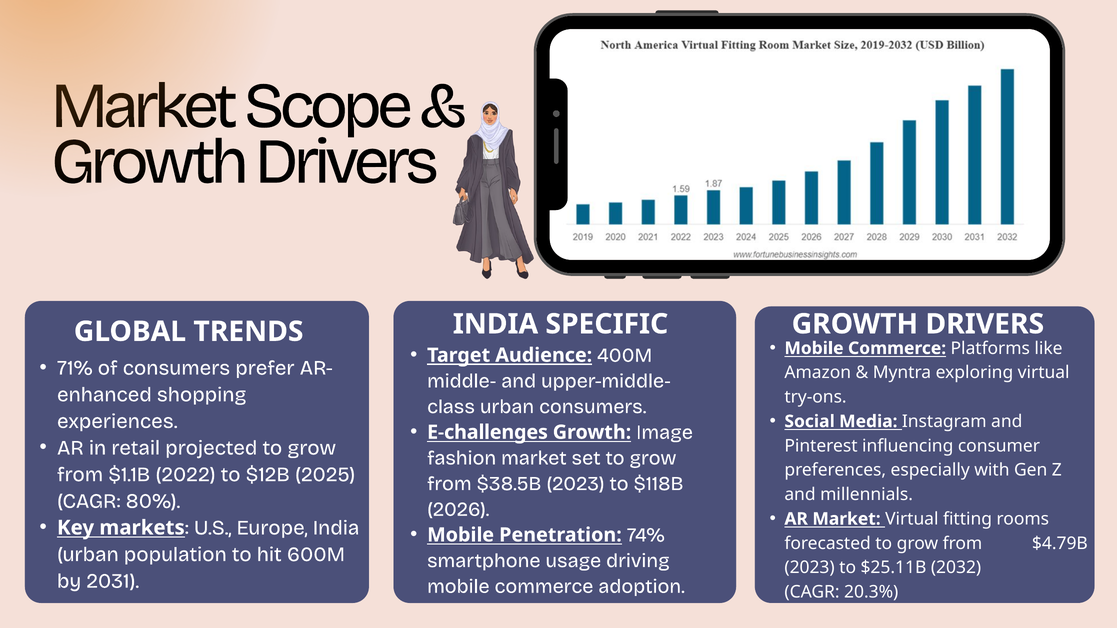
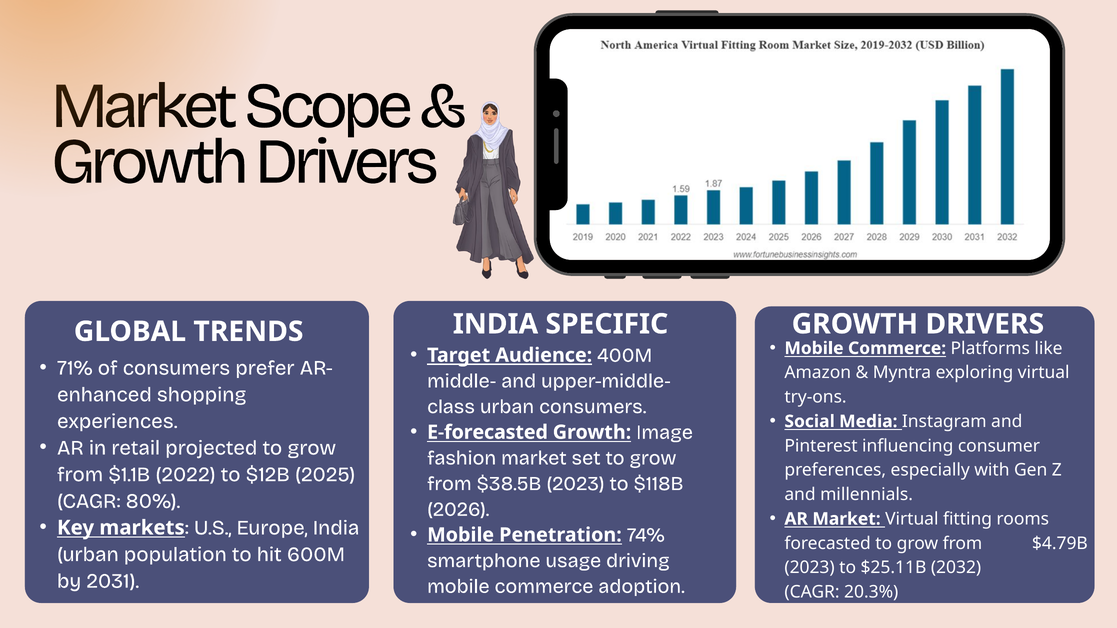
E-challenges: E-challenges -> E-forecasted
